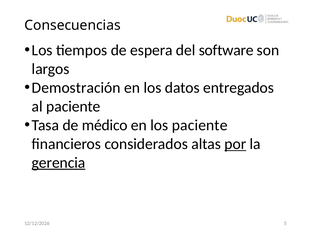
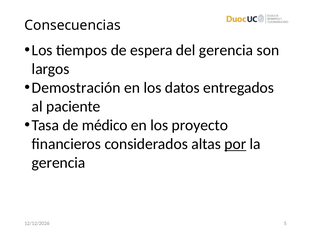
del software: software -> gerencia
los paciente: paciente -> proyecto
gerencia at (59, 162) underline: present -> none
